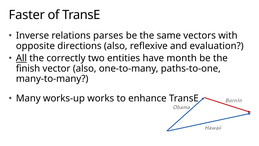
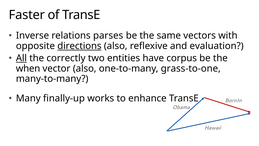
directions underline: none -> present
month: month -> corpus
finish: finish -> when
paths-to-one: paths-to-one -> grass-to-one
works-up: works-up -> finally-up
